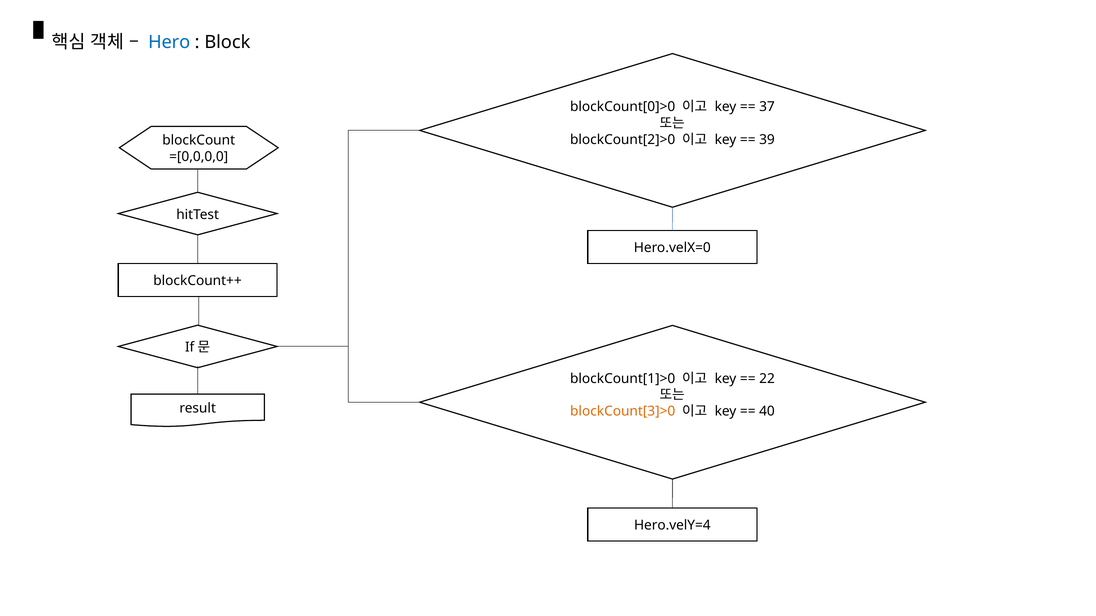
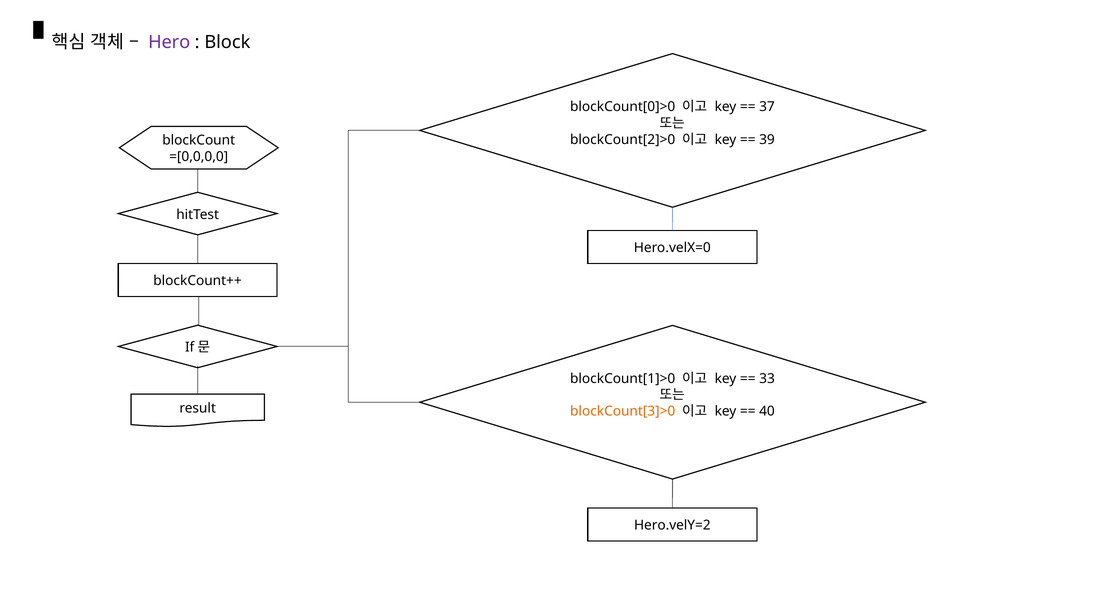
Hero colour: blue -> purple
22: 22 -> 33
Hero.velY=4: Hero.velY=4 -> Hero.velY=2
